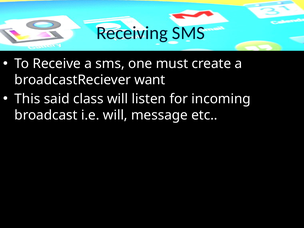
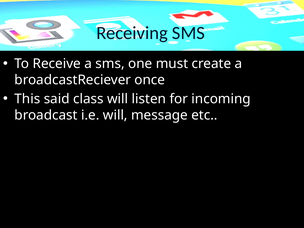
want: want -> once
